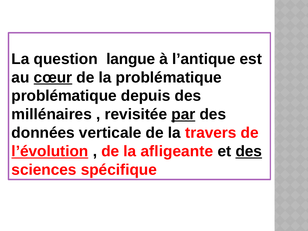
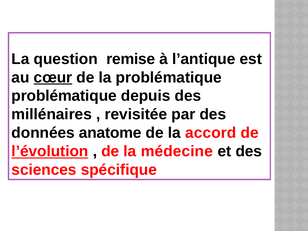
langue: langue -> remise
par underline: present -> none
verticale: verticale -> anatome
travers: travers -> accord
afligeante: afligeante -> médecine
des at (249, 151) underline: present -> none
